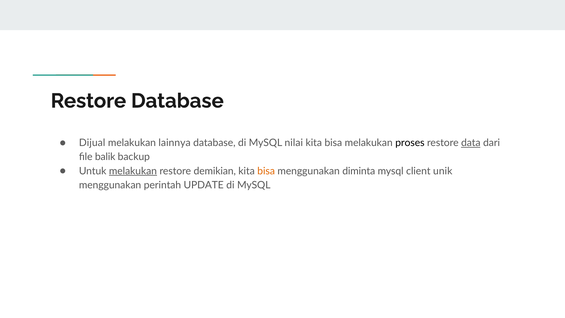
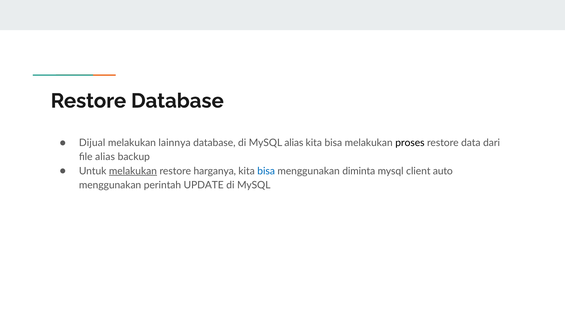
MySQL nilai: nilai -> alias
data underline: present -> none
file balik: balik -> alias
demikian: demikian -> harganya
bisa at (266, 171) colour: orange -> blue
unik: unik -> auto
